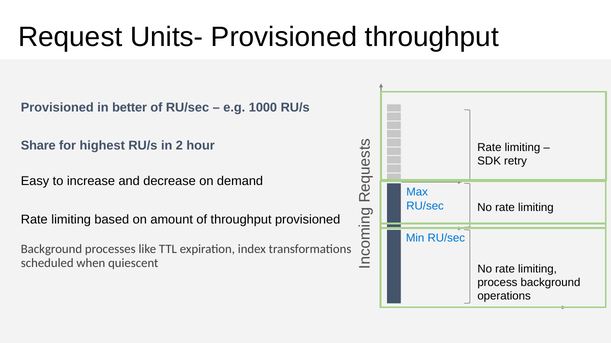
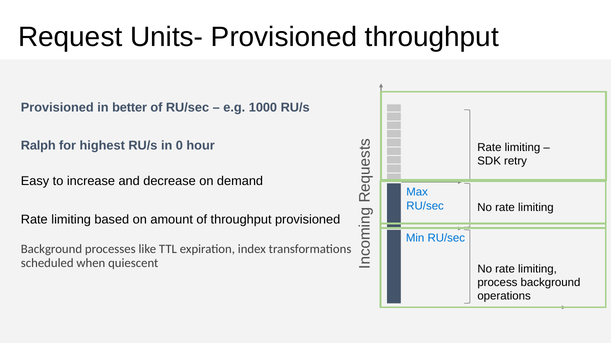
Share: Share -> Ralph
2: 2 -> 0
